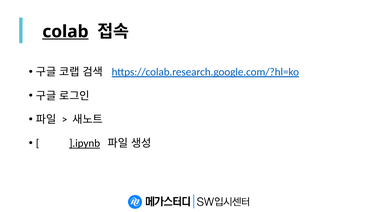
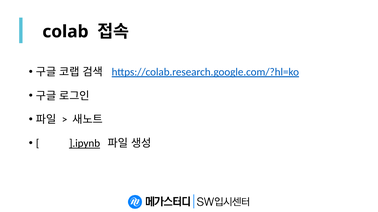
colab underline: present -> none
